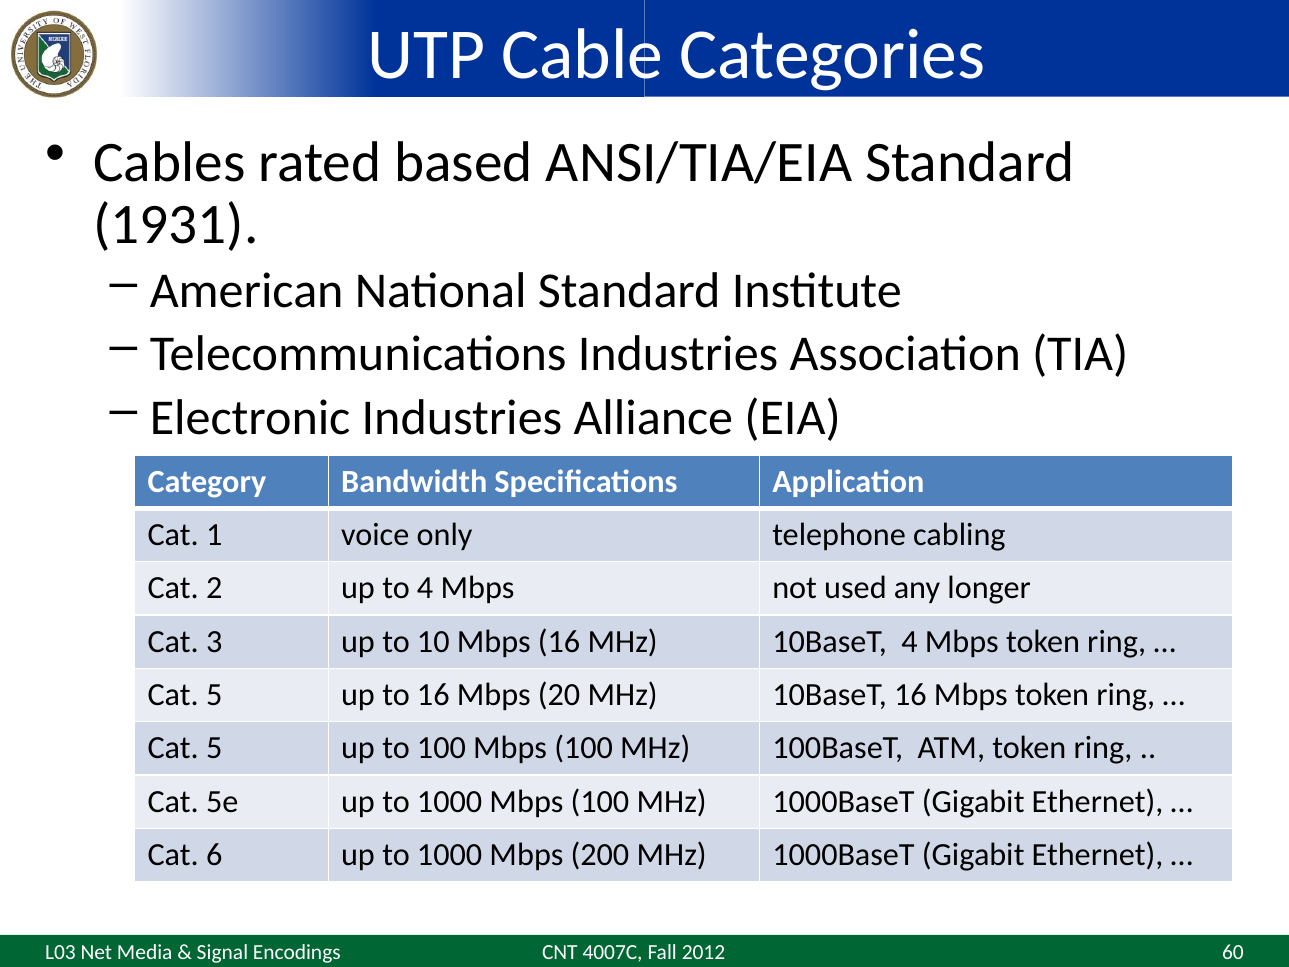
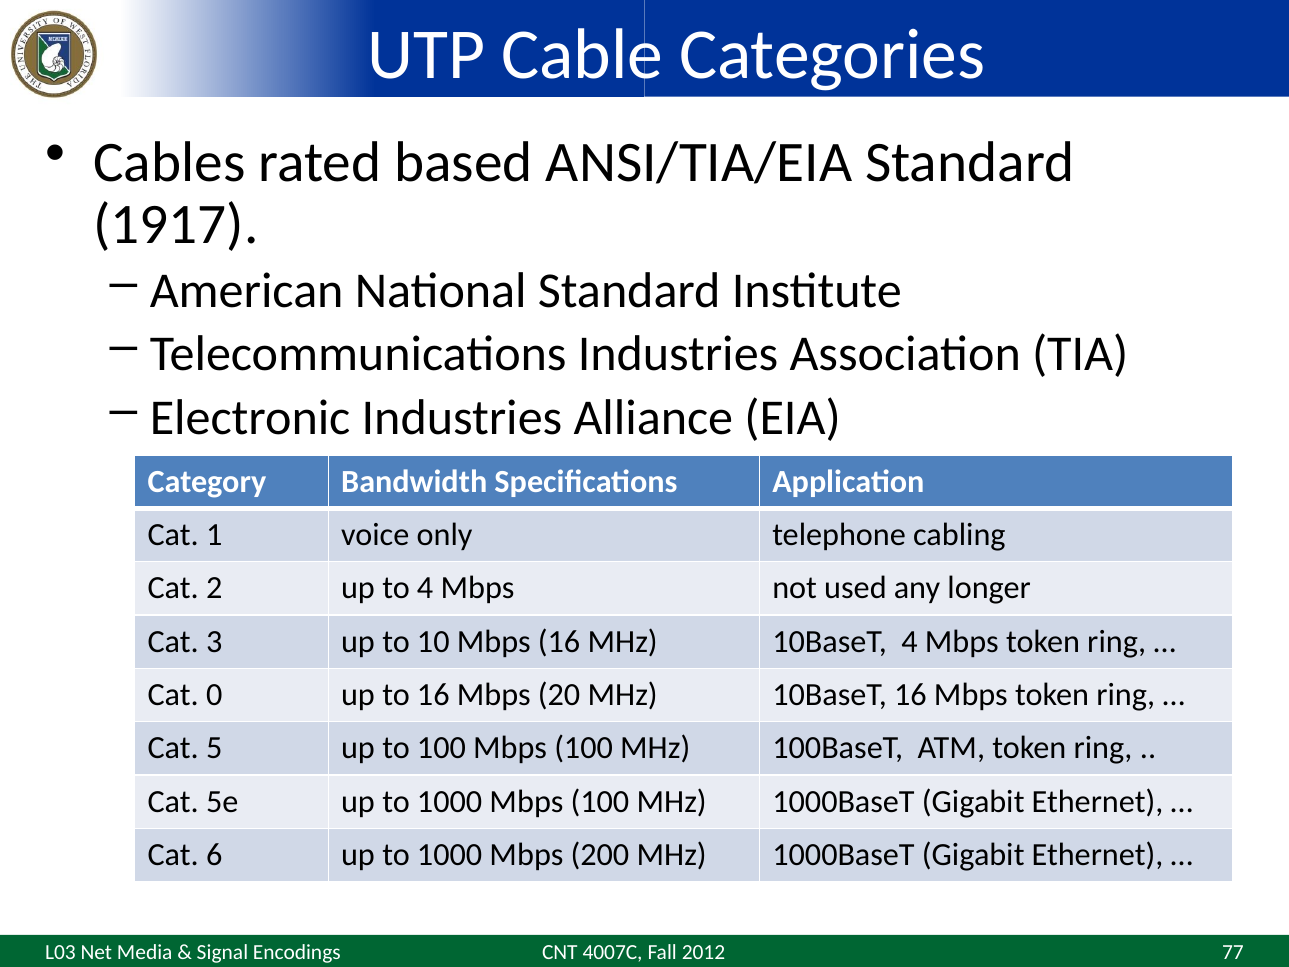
1931: 1931 -> 1917
5 at (214, 695): 5 -> 0
60: 60 -> 77
